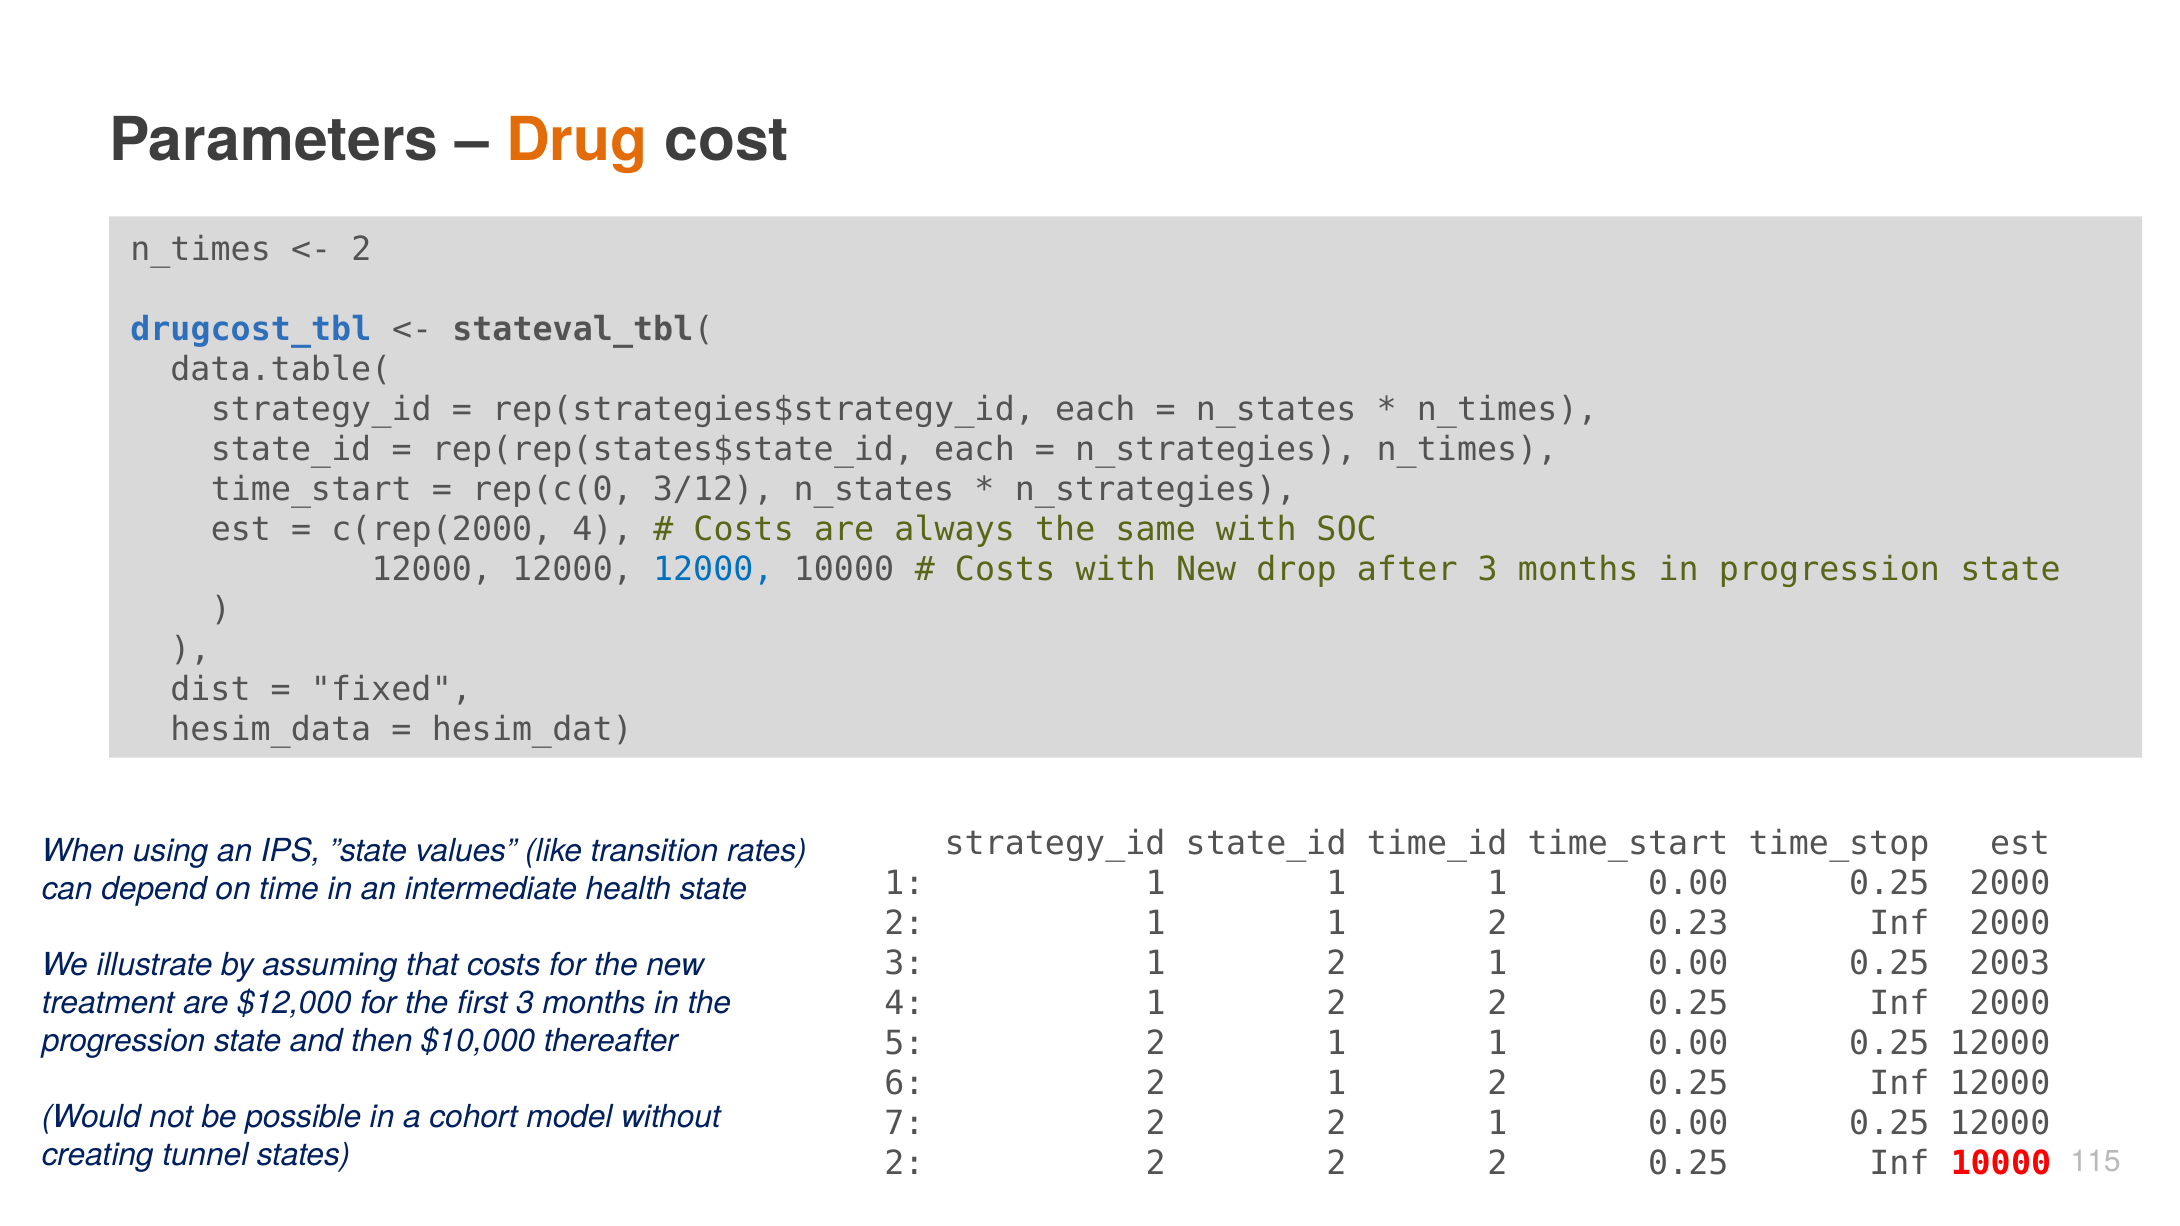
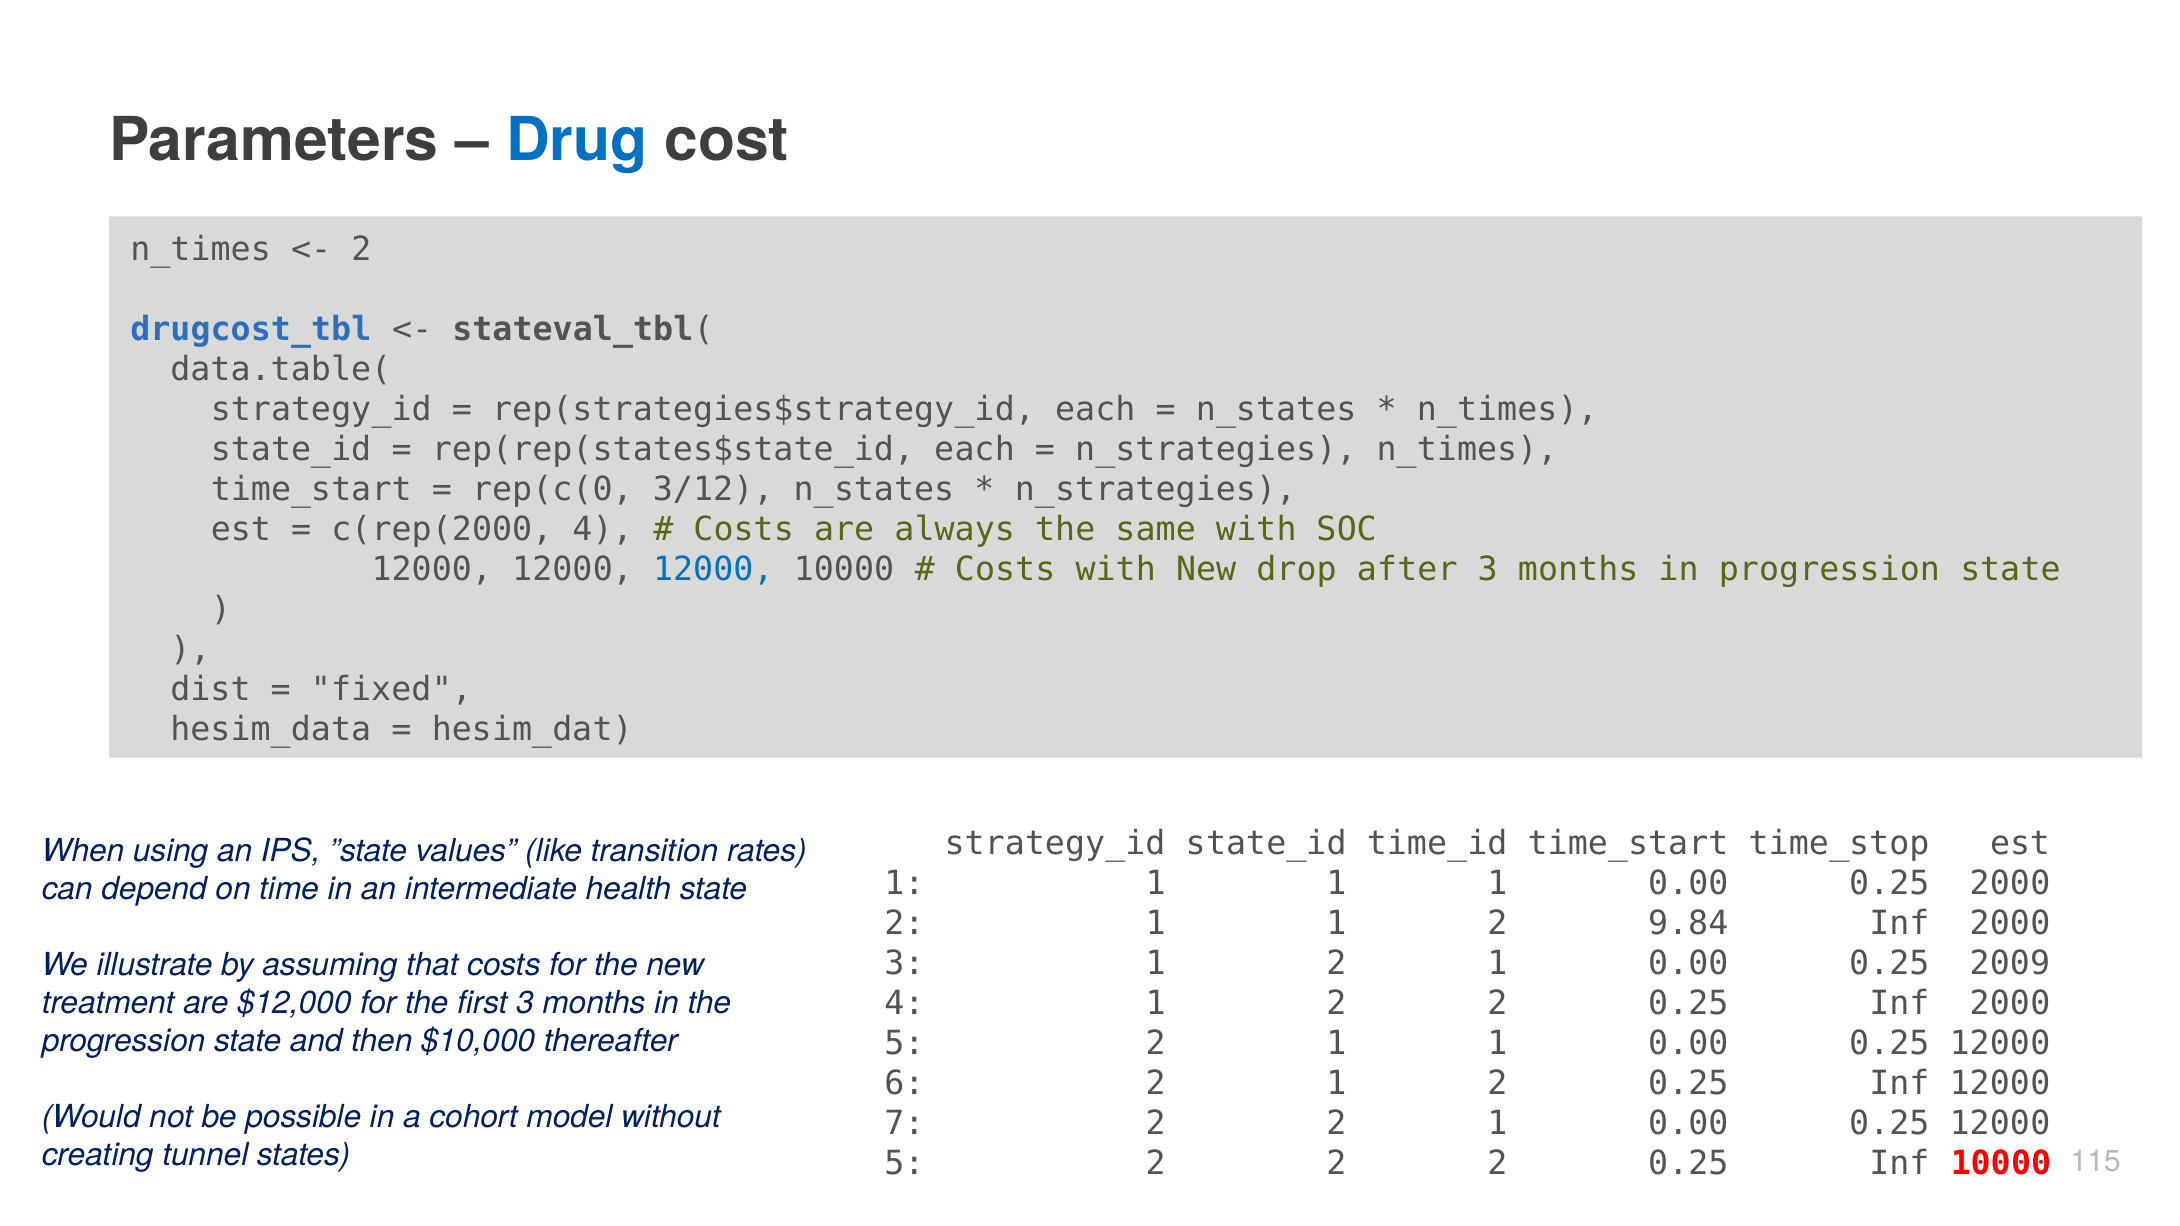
Drug colour: orange -> blue
0.23: 0.23 -> 9.84
2003: 2003 -> 2009
2 at (904, 1164): 2 -> 5
